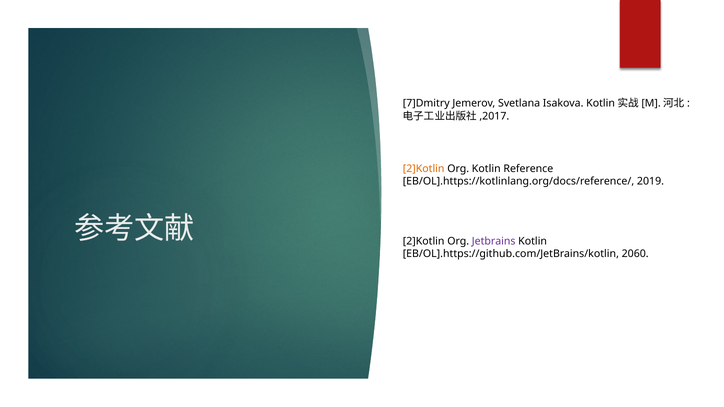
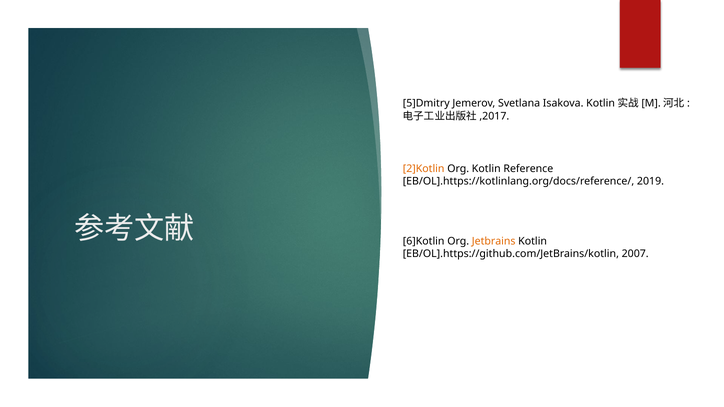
7]Dmitry: 7]Dmitry -> 5]Dmitry
2]Kotlin at (424, 241): 2]Kotlin -> 6]Kotlin
Jetbrains colour: purple -> orange
2060: 2060 -> 2007
